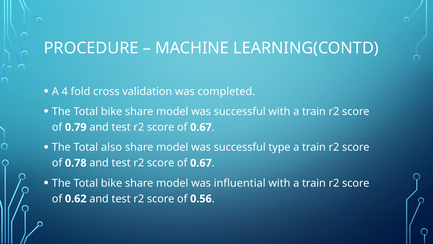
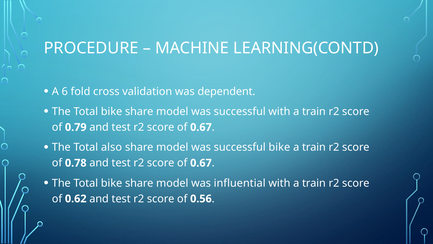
4: 4 -> 6
completed: completed -> dependent
successful type: type -> bike
